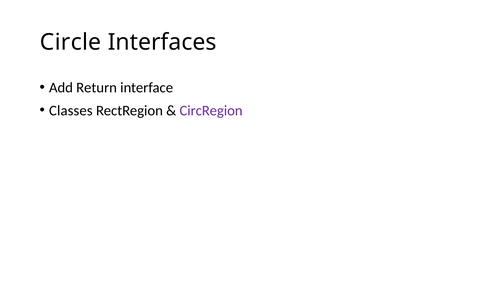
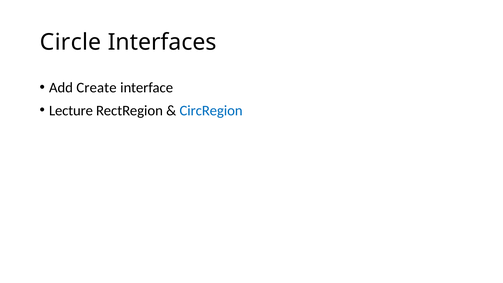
Return: Return -> Create
Classes: Classes -> Lecture
CircRegion colour: purple -> blue
